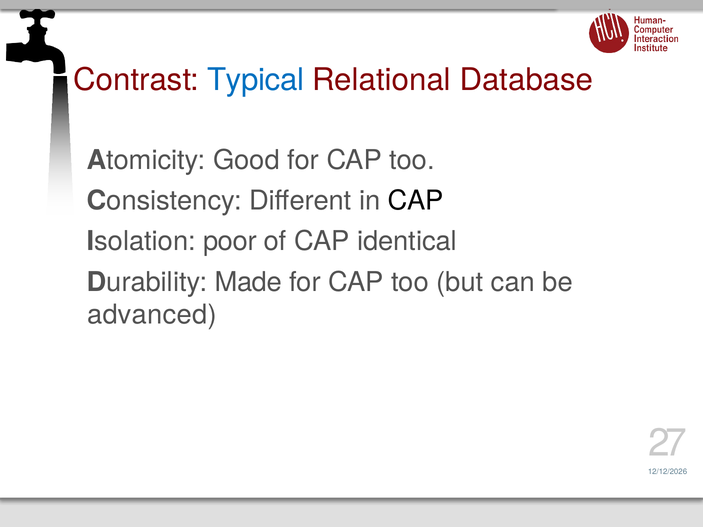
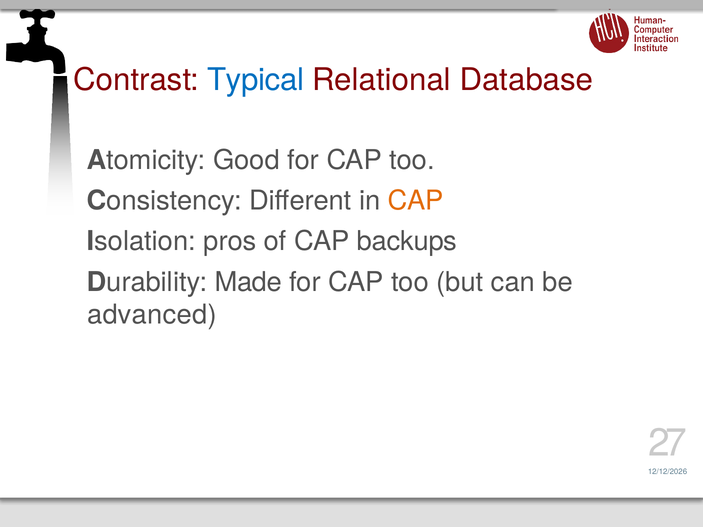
CAP at (416, 201) colour: black -> orange
poor: poor -> pros
identical: identical -> backups
